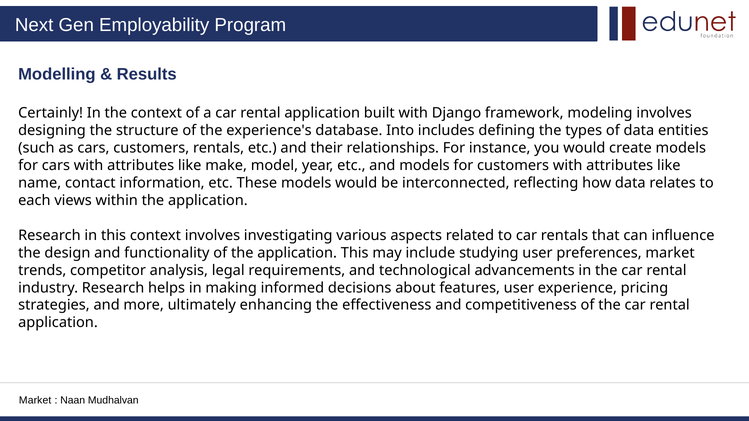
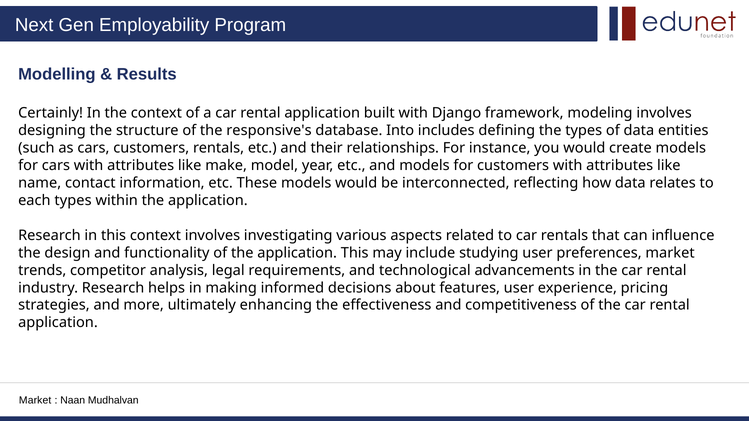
experience's: experience's -> responsive's
each views: views -> types
